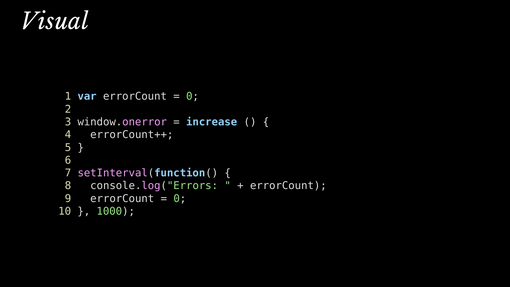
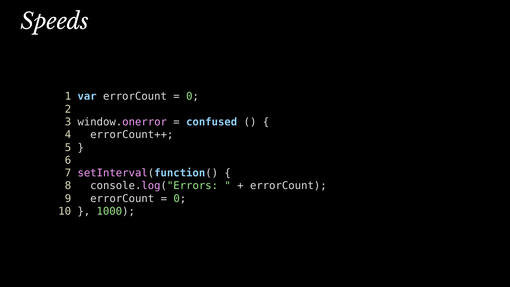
Visual: Visual -> Speeds
increase: increase -> confused
